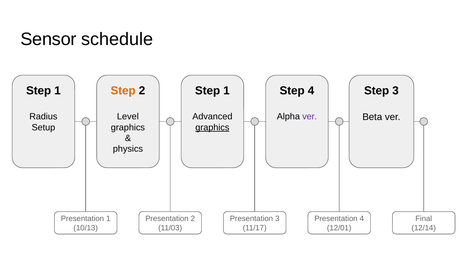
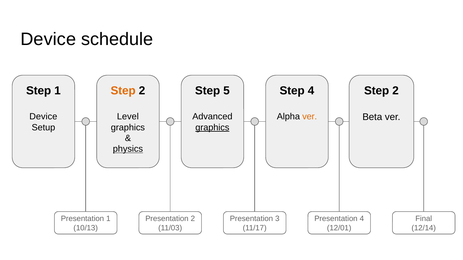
Sensor at (48, 39): Sensor -> Device
1 at (227, 91): 1 -> 5
3 at (396, 91): 3 -> 2
Radius at (43, 117): Radius -> Device
ver at (310, 117) colour: purple -> orange
physics underline: none -> present
